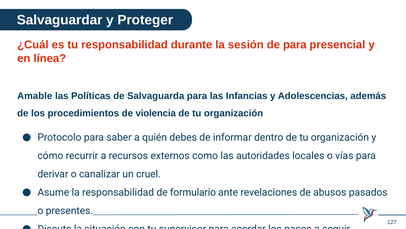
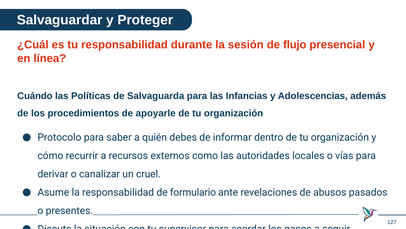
de para: para -> flujo
Amable: Amable -> Cuándo
violencia: violencia -> apoyarle
